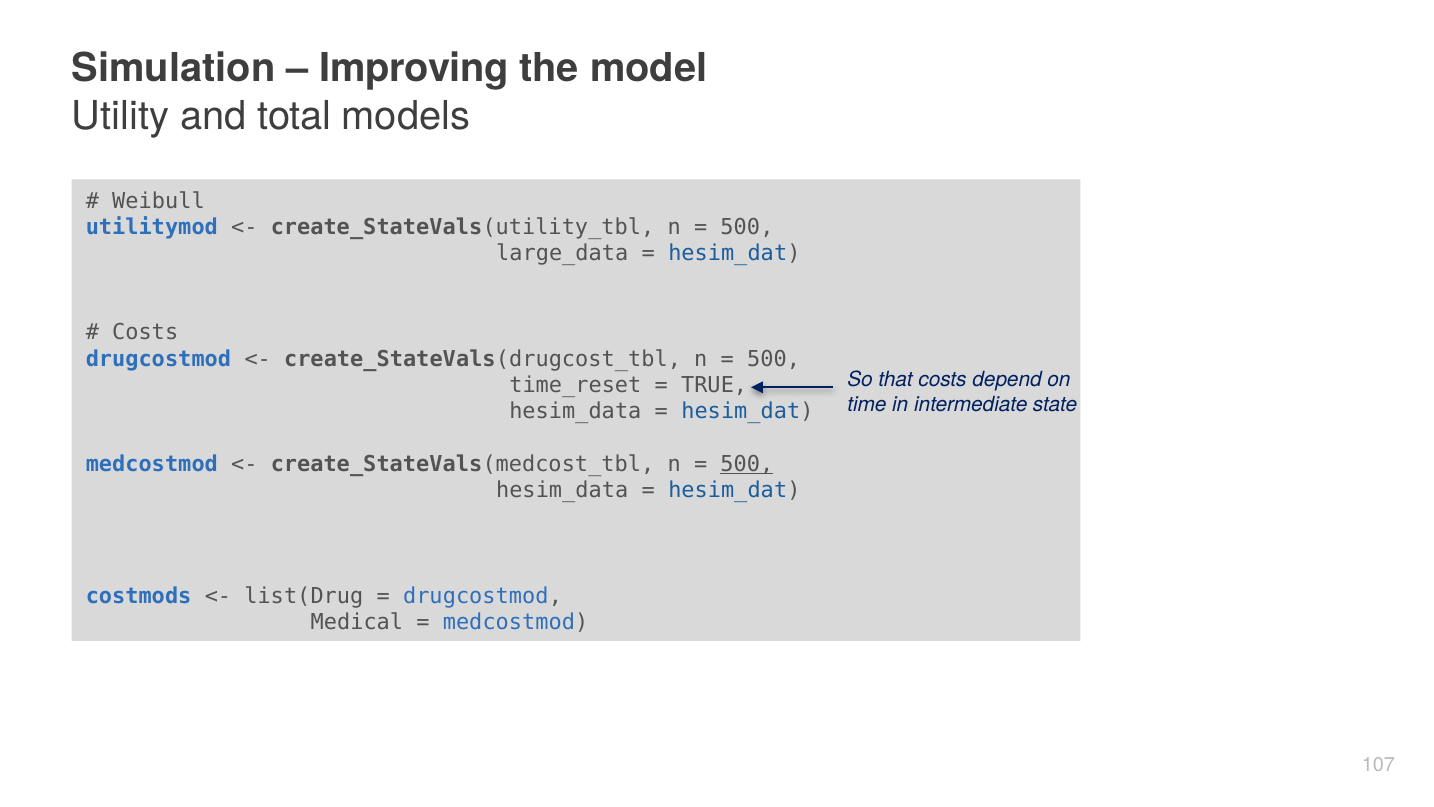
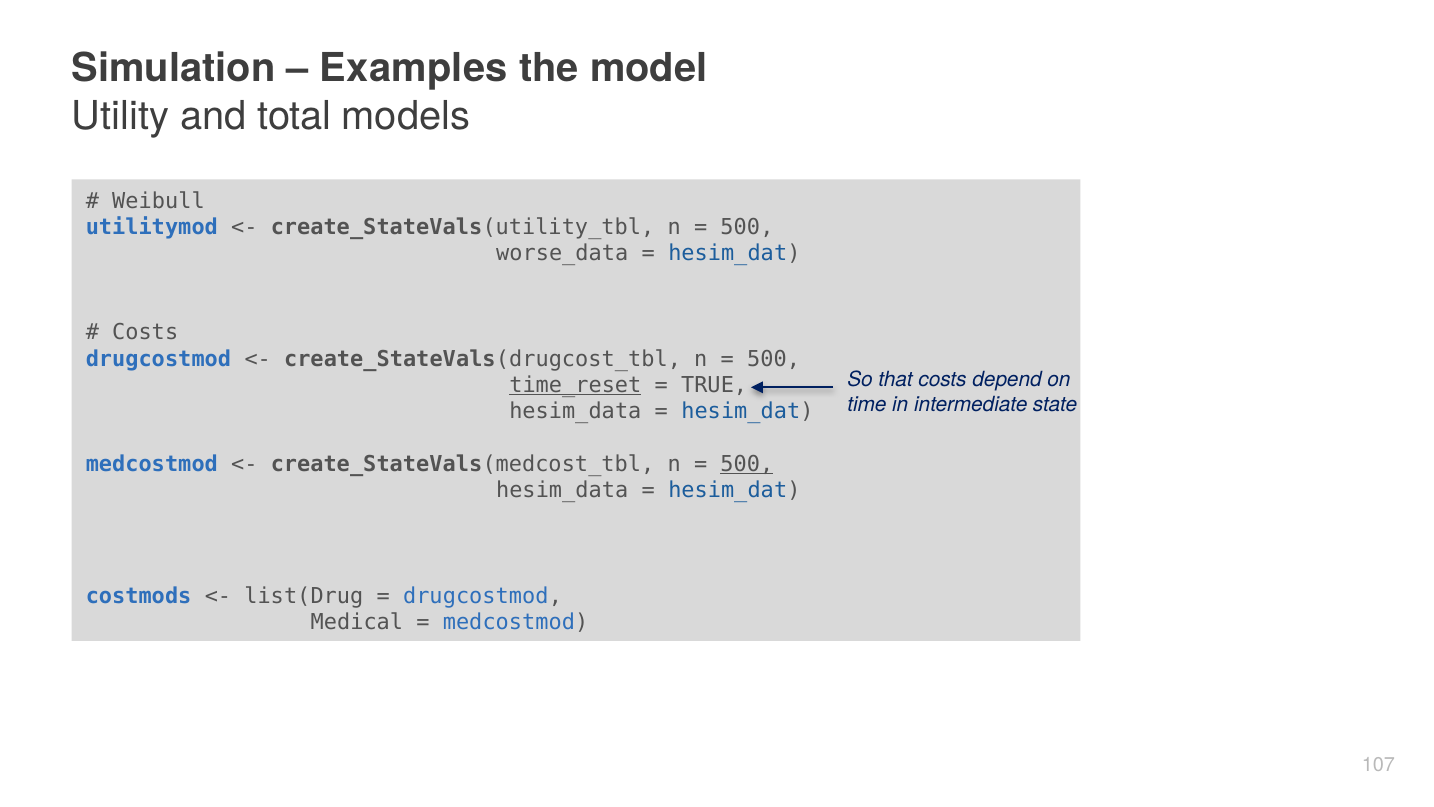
Improving: Improving -> Examples
large_data: large_data -> worse_data
time_reset underline: none -> present
